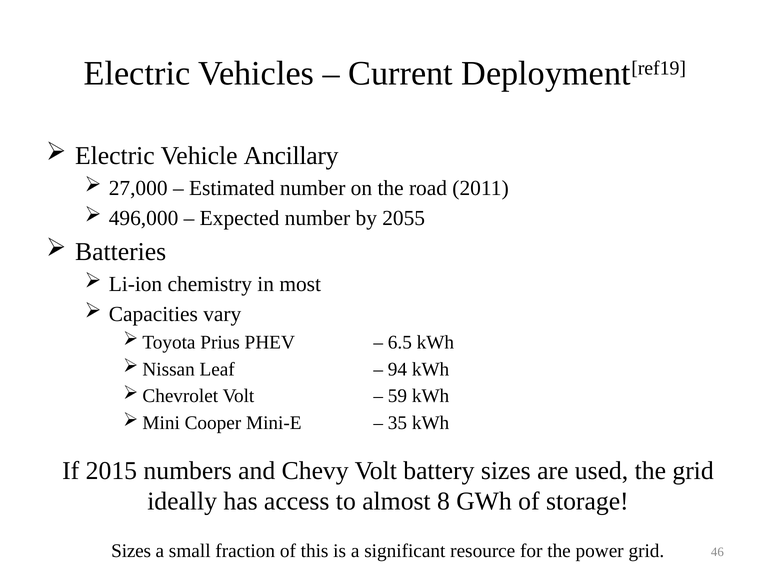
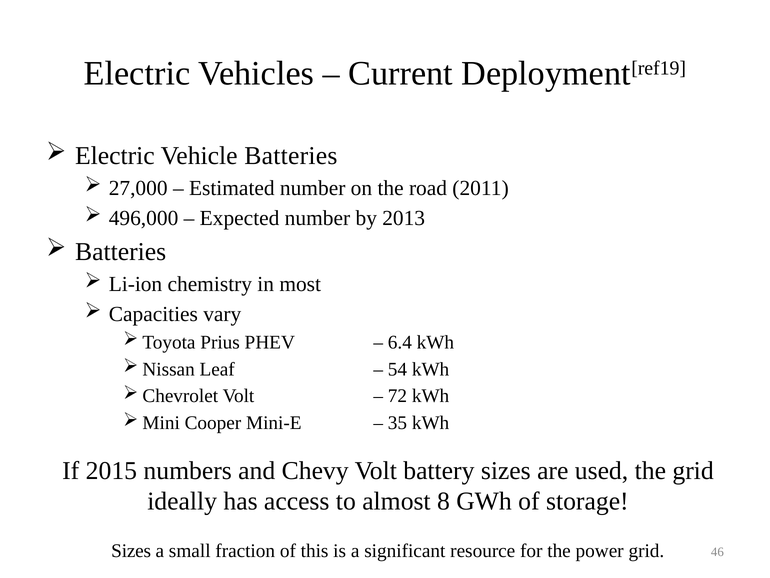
Vehicle Ancillary: Ancillary -> Batteries
2055: 2055 -> 2013
6.5: 6.5 -> 6.4
94: 94 -> 54
59: 59 -> 72
